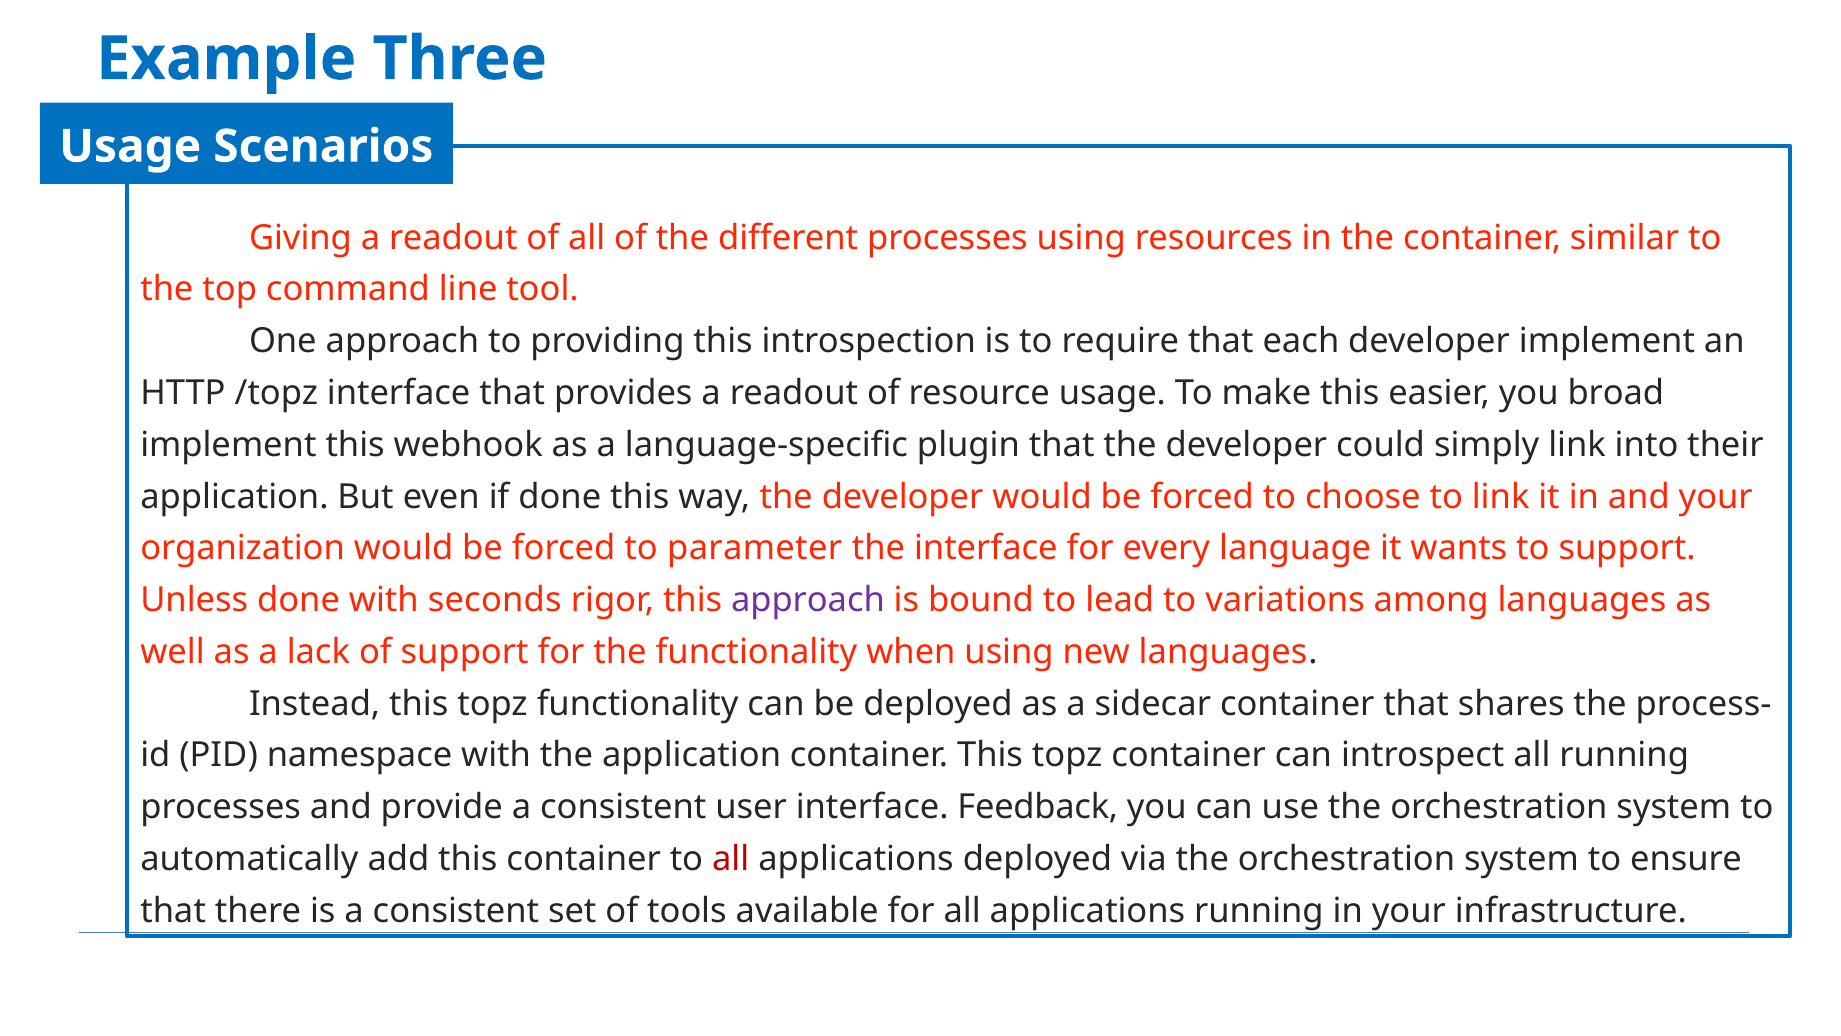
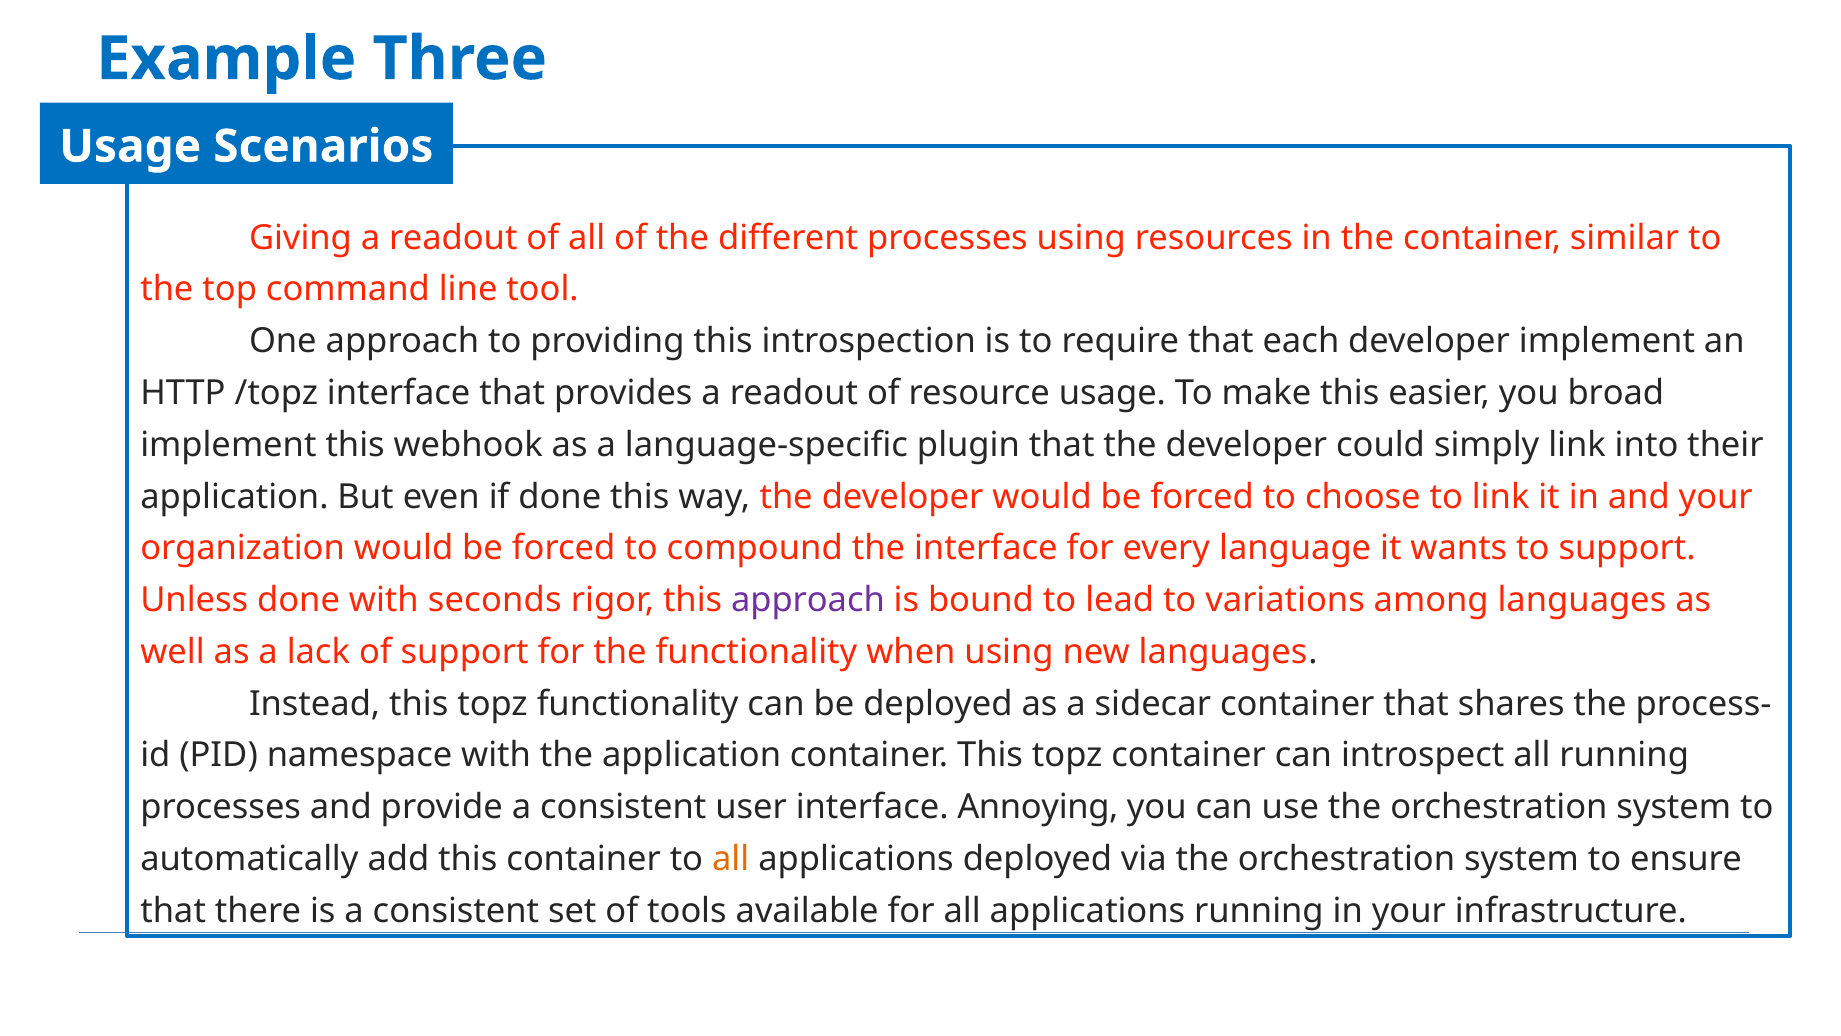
parameter: parameter -> compound
Feedback: Feedback -> Annoying
all at (731, 859) colour: red -> orange
